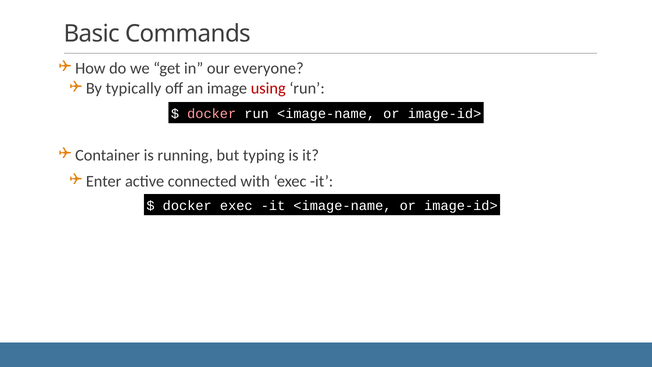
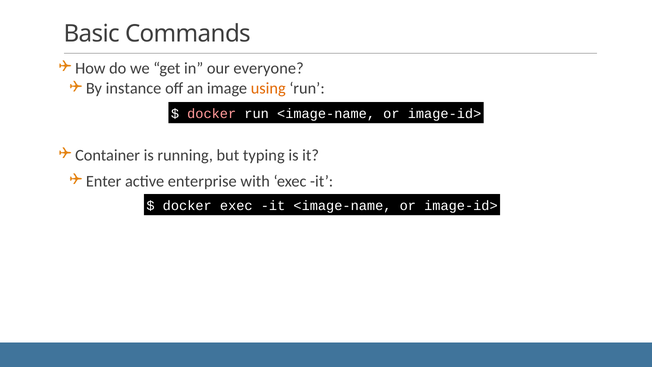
typically: typically -> instance
using colour: red -> orange
connected: connected -> enterprise
